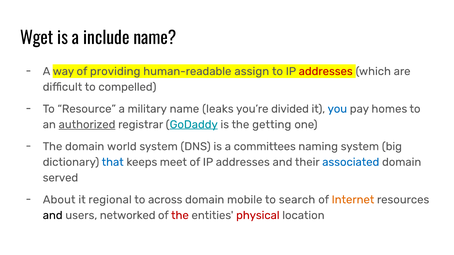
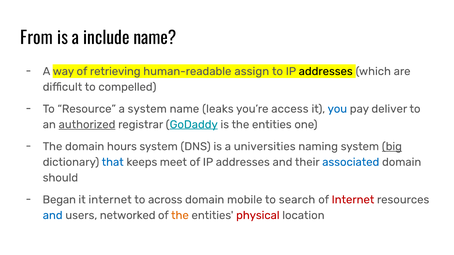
Wget: Wget -> From
providing: providing -> retrieving
addresses at (326, 71) colour: red -> black
a military: military -> system
divided: divided -> access
homes: homes -> deliver
is the getting: getting -> entities
world: world -> hours
committees: committees -> universities
big underline: none -> present
served: served -> should
About: About -> Began
it regional: regional -> internet
Internet at (353, 200) colour: orange -> red
and at (53, 216) colour: black -> blue
the at (180, 216) colour: red -> orange
